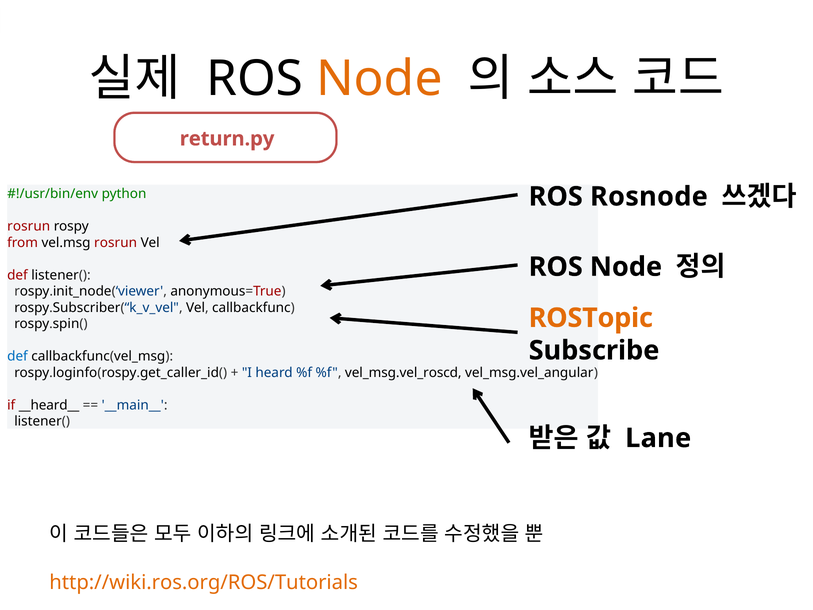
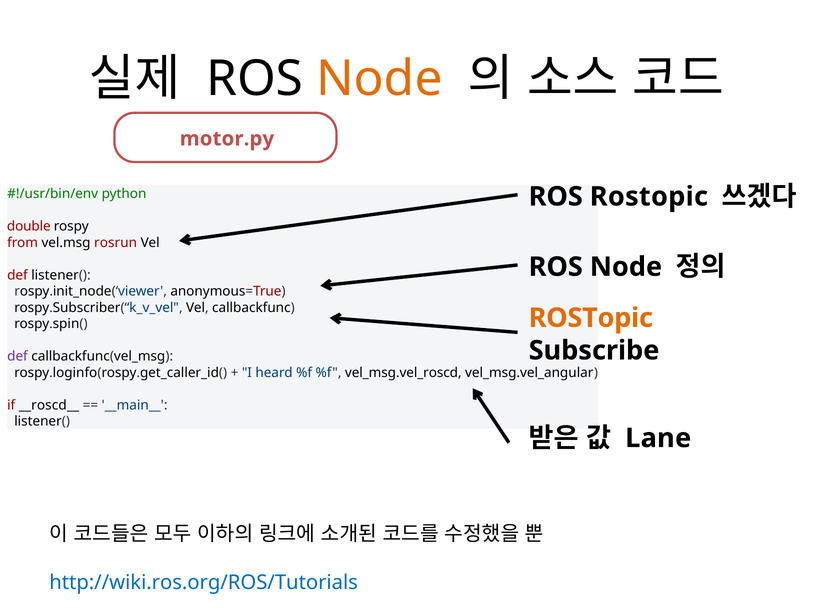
return.py: return.py -> motor.py
ROS Rosnode: Rosnode -> Rostopic
rosrun at (29, 226): rosrun -> double
def at (17, 356) colour: blue -> purple
__heard__: __heard__ -> __roscd__
http://wiki.ros.org/ROS/Tutorials colour: orange -> blue
